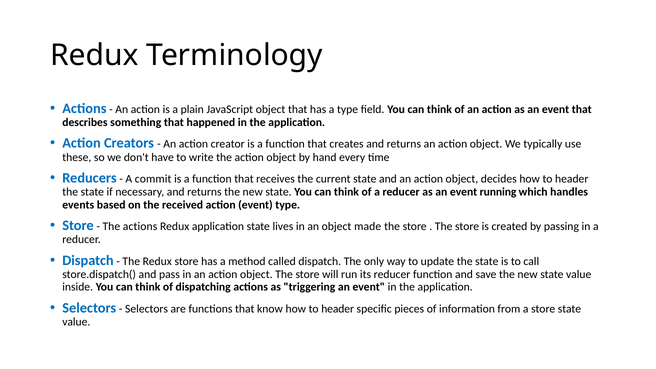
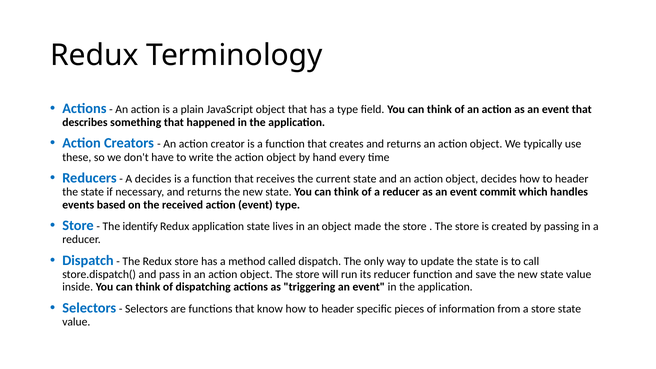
A commit: commit -> decides
running: running -> commit
The actions: actions -> identify
